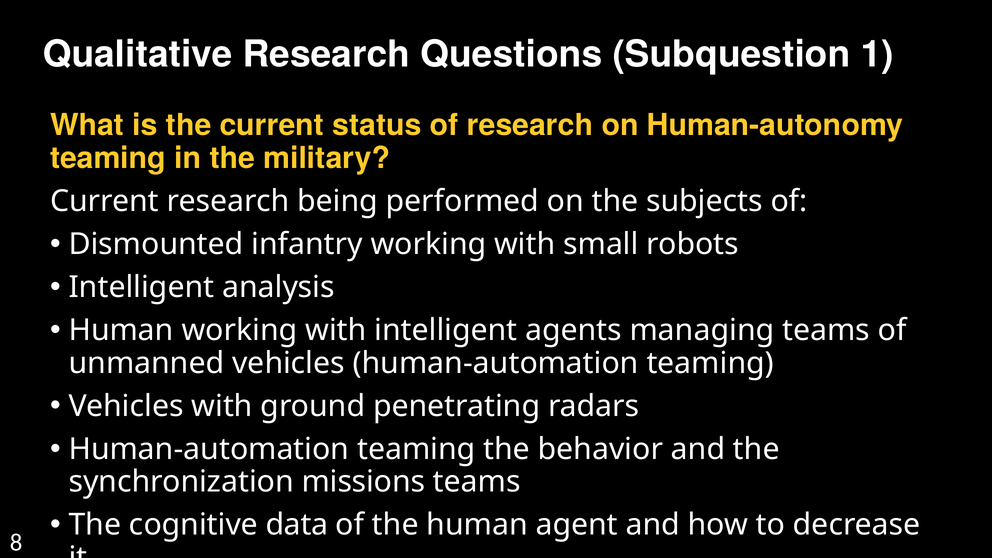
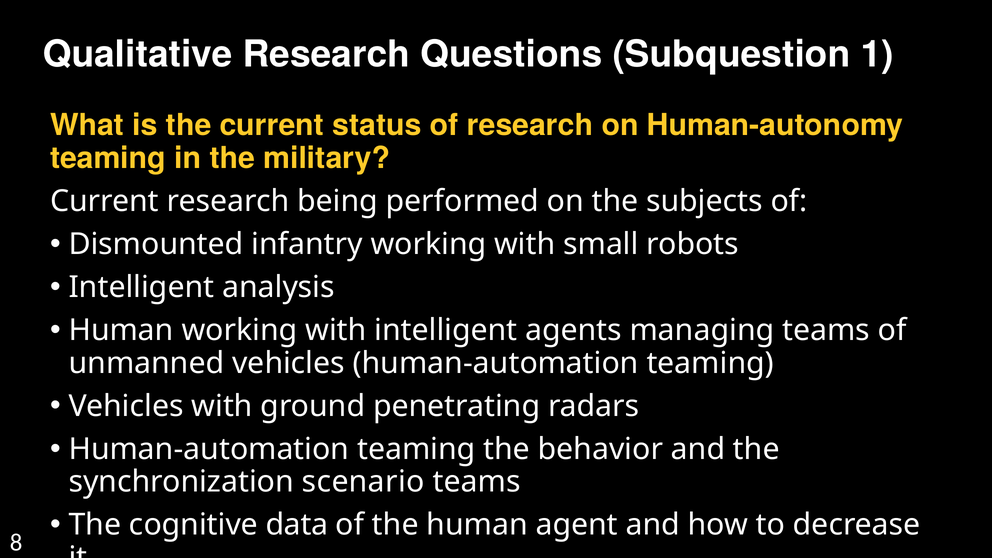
missions: missions -> scenario
